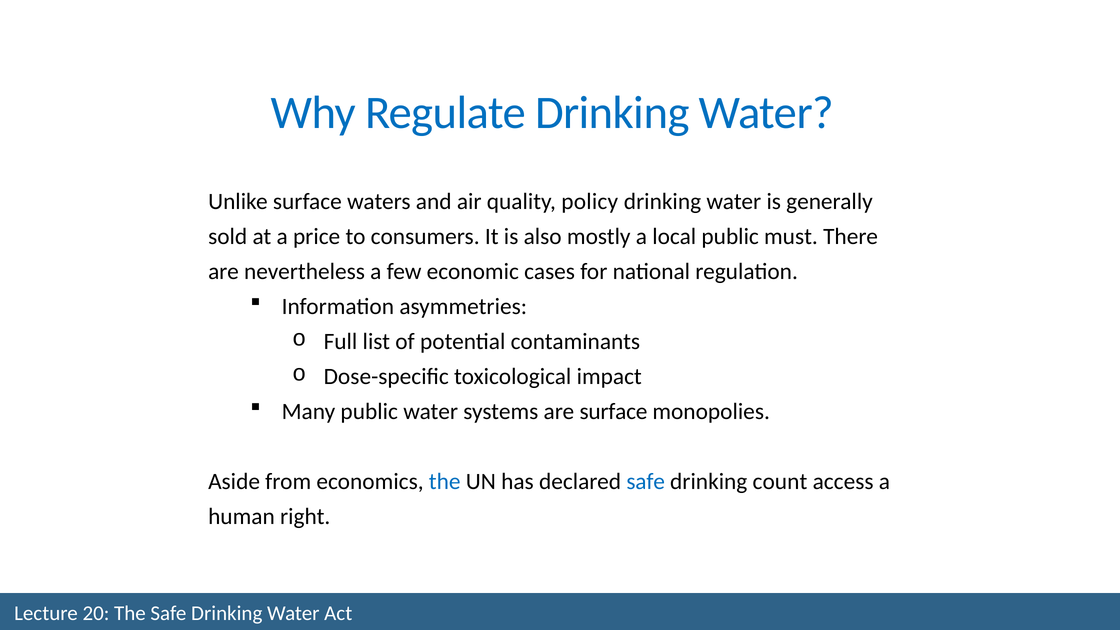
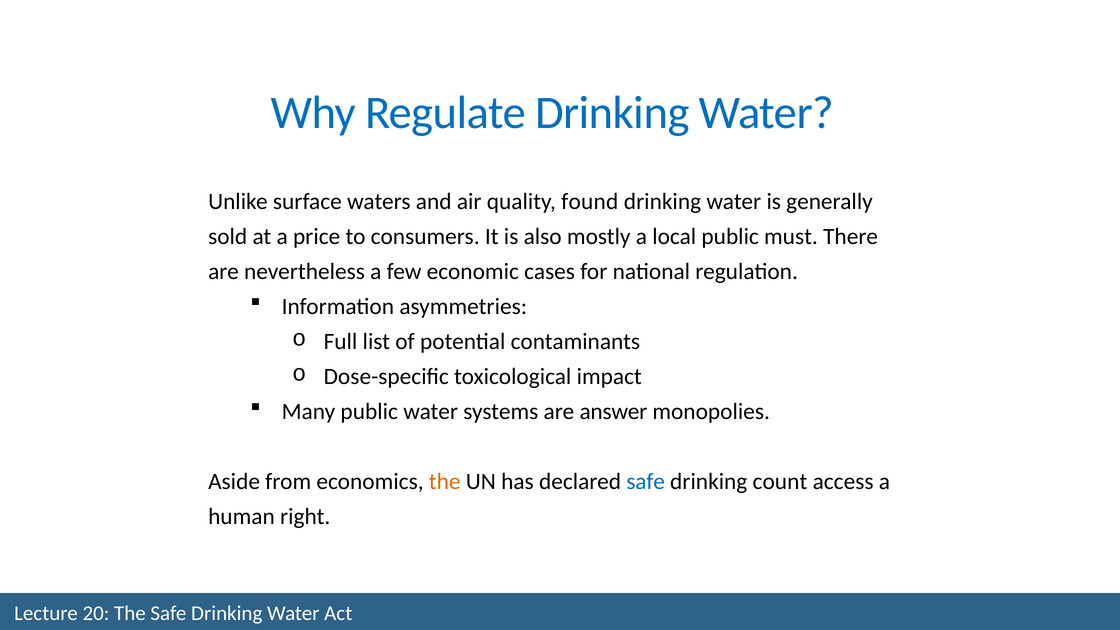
policy: policy -> found
are surface: surface -> answer
the at (445, 481) colour: blue -> orange
